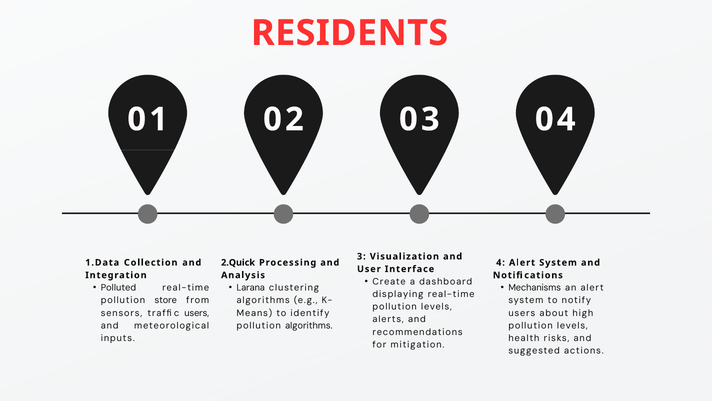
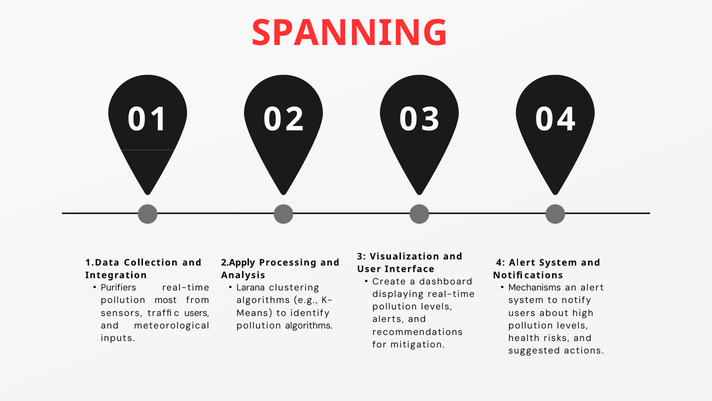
RESIDENTS: RESIDENTS -> SPANNING
2.Quick: 2.Quick -> 2.Apply
Polluted: Polluted -> Purifiers
store: store -> most
